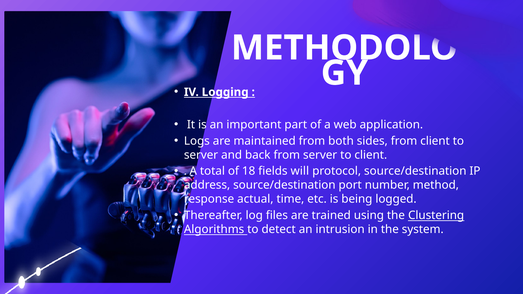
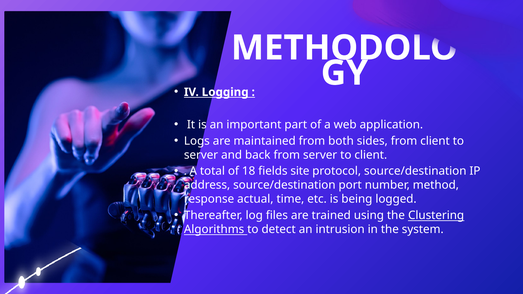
will: will -> site
